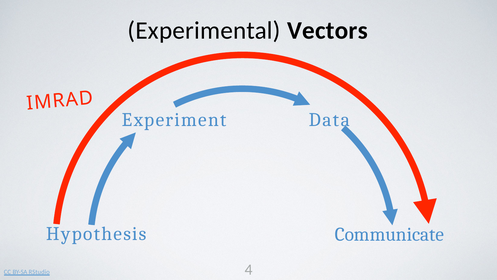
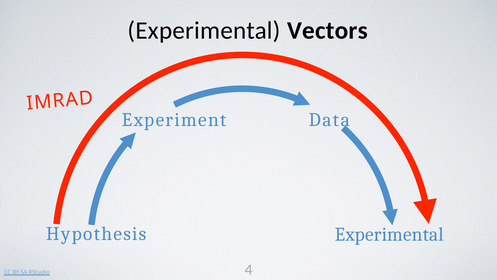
Communicate at (389, 234): Communicate -> Experimental
